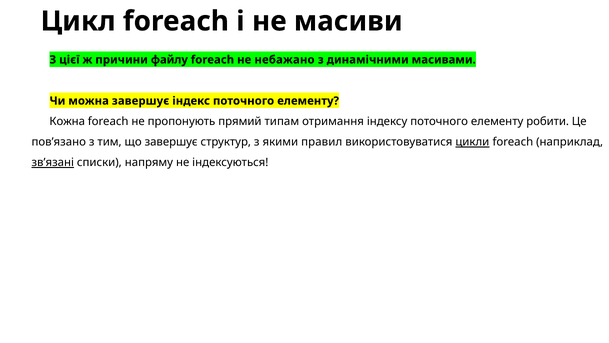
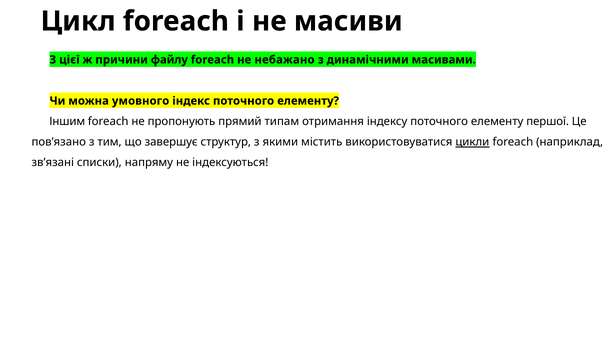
можна завершує: завершує -> умовного
Кожна: Кожна -> Іншим
робити: робити -> першої
правил: правил -> містить
зв’язані underline: present -> none
